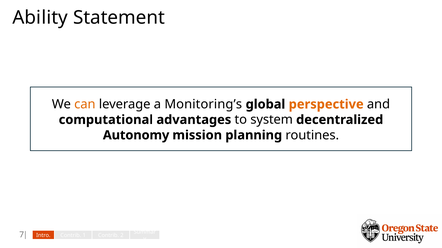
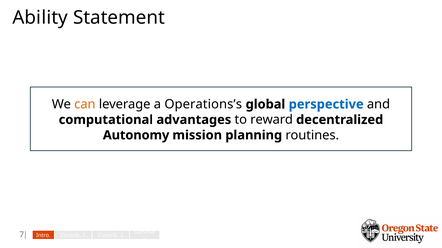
Monitoring’s: Monitoring’s -> Operations’s
perspective colour: orange -> blue
system: system -> reward
